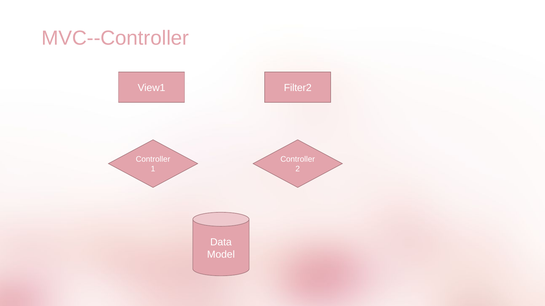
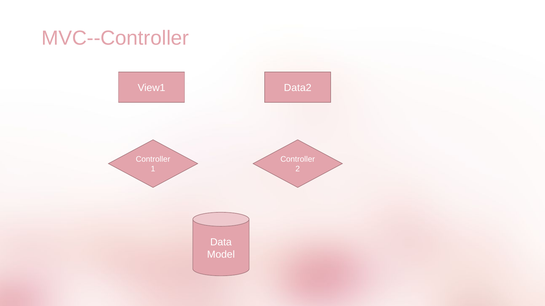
Filter2: Filter2 -> Data2
